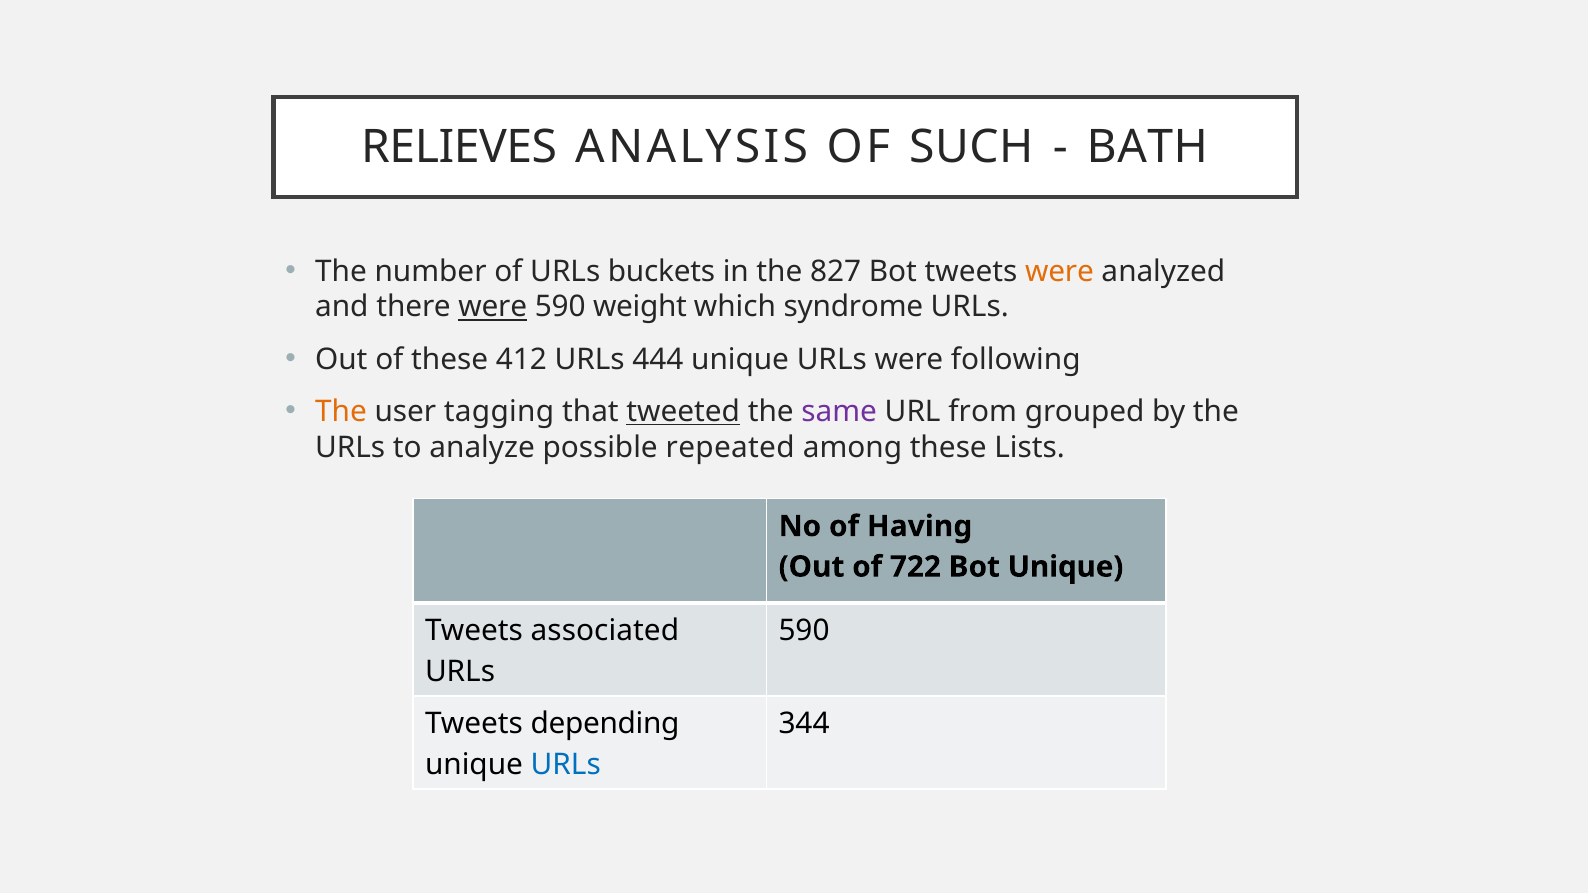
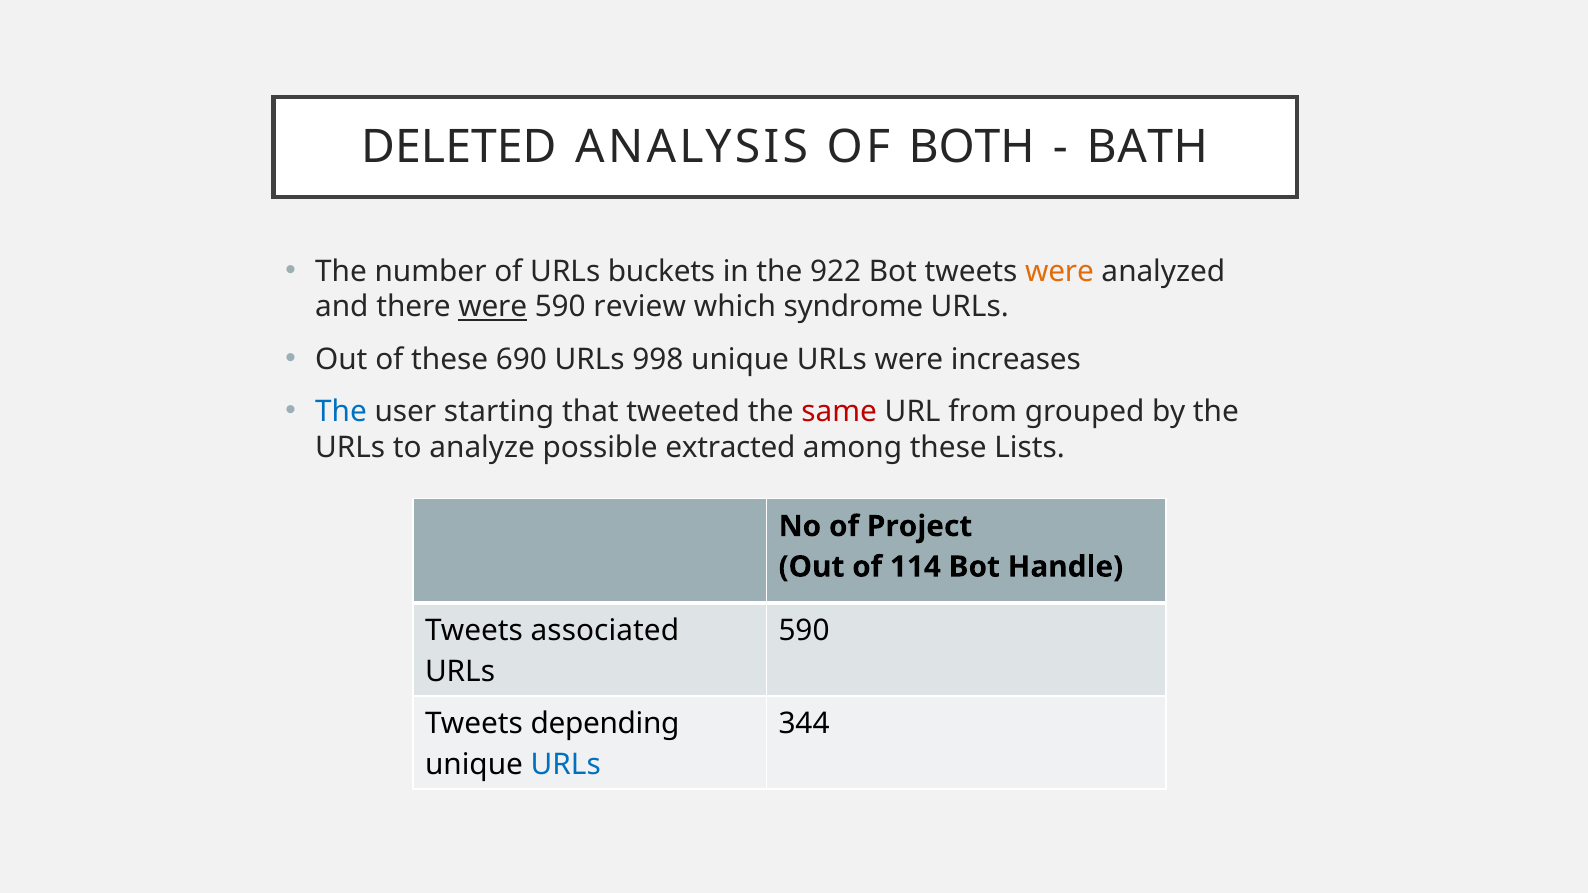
RELIEVES: RELIEVES -> DELETED
SUCH: SUCH -> BOTH
827: 827 -> 922
weight: weight -> review
412: 412 -> 690
444: 444 -> 998
following: following -> increases
The at (341, 412) colour: orange -> blue
tagging: tagging -> starting
tweeted underline: present -> none
same colour: purple -> red
repeated: repeated -> extracted
Having: Having -> Project
722: 722 -> 114
Bot Unique: Unique -> Handle
